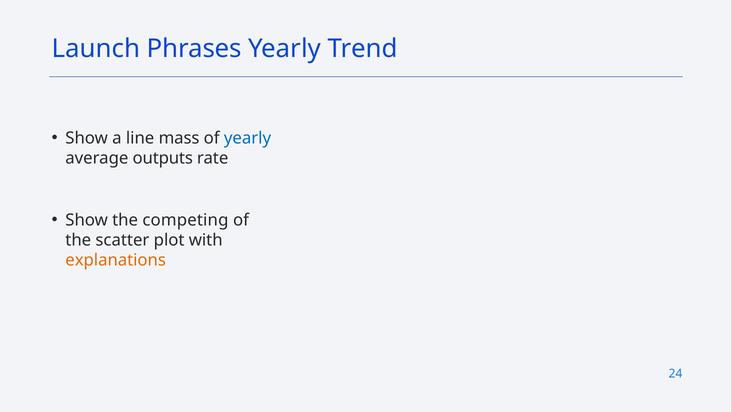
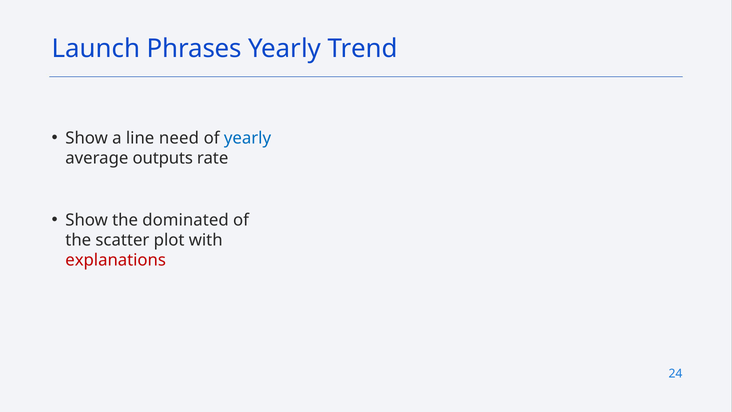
mass: mass -> need
competing: competing -> dominated
explanations colour: orange -> red
